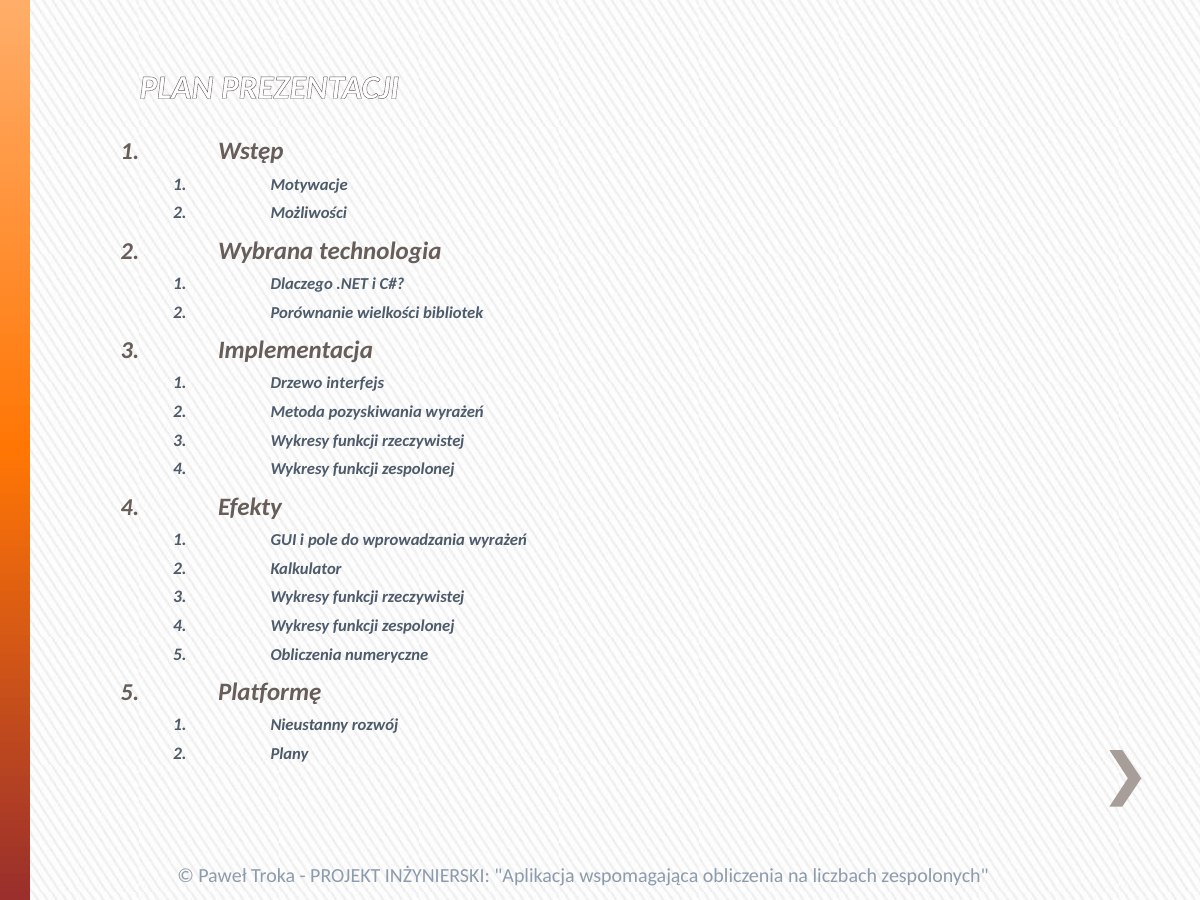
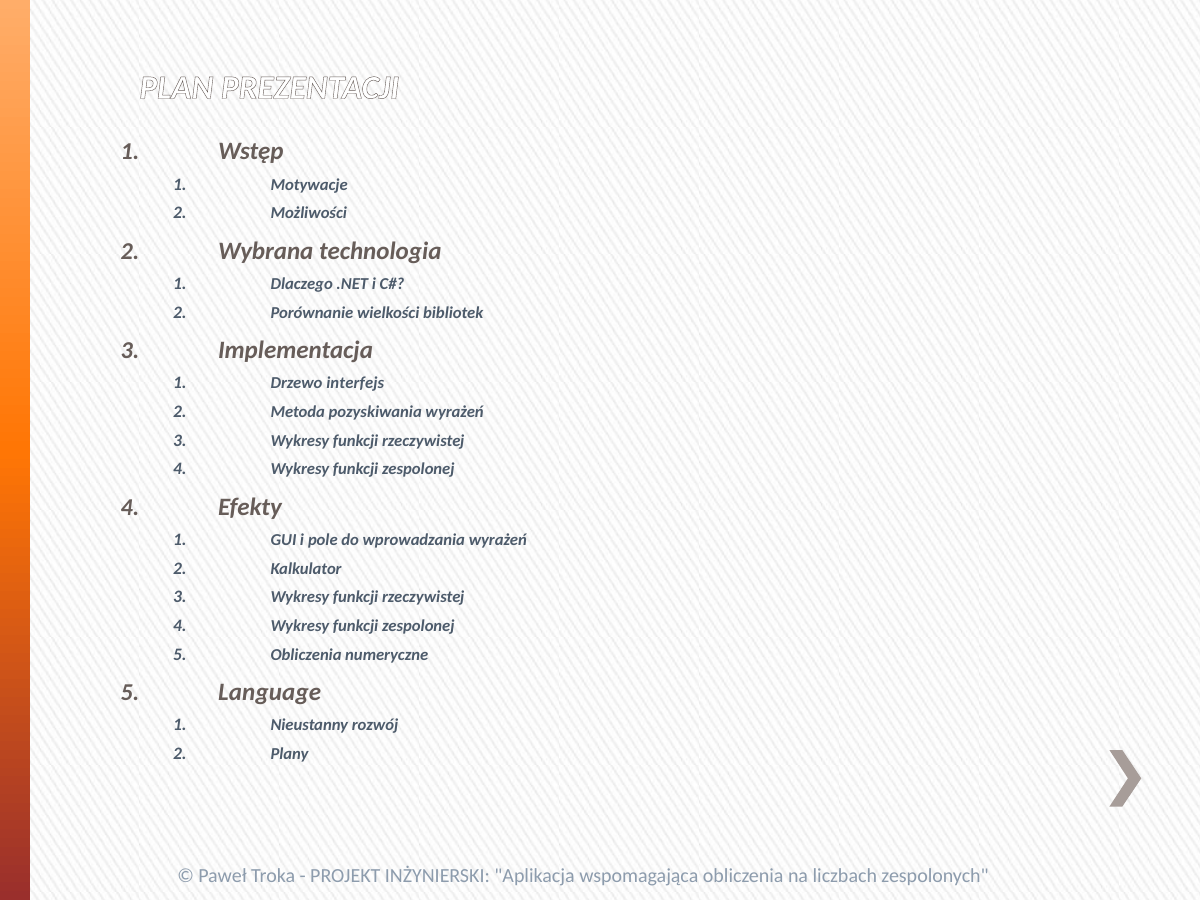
Platformę: Platformę -> Language
